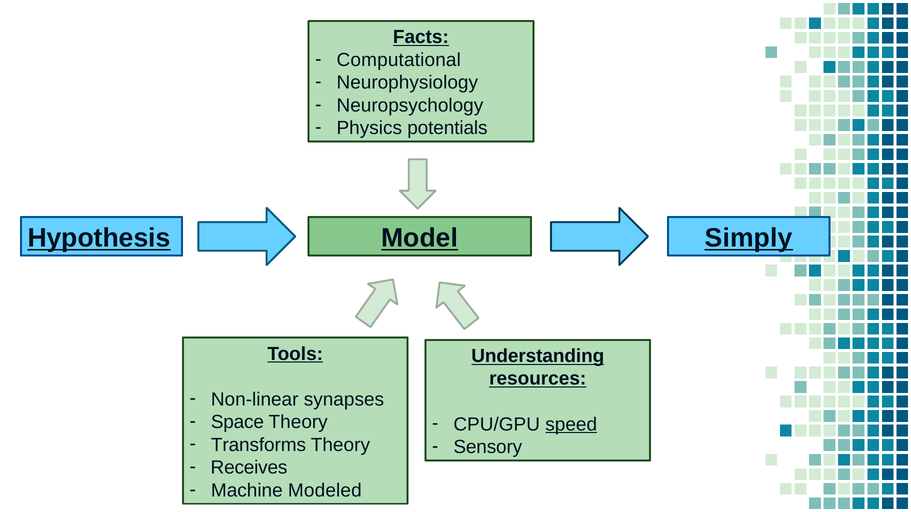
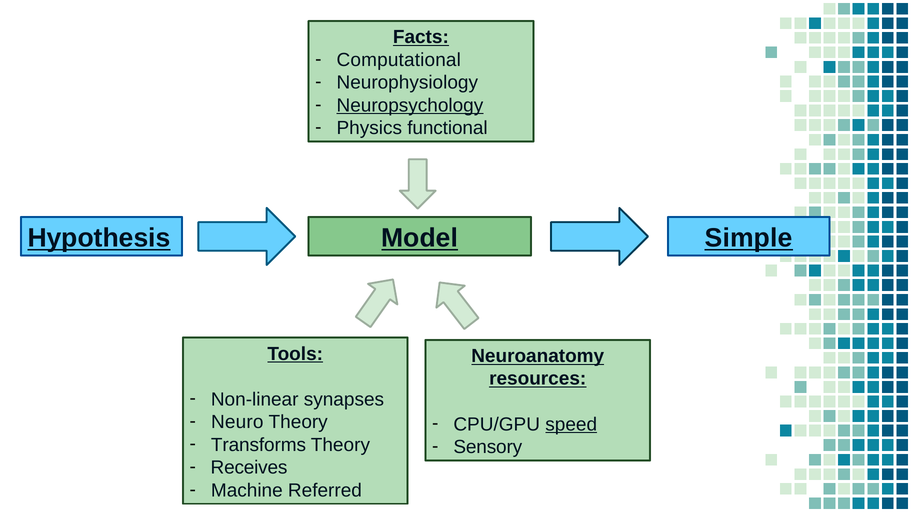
Neuropsychology underline: none -> present
potentials: potentials -> functional
Simply: Simply -> Simple
Understanding: Understanding -> Neuroanatomy
Space: Space -> Neuro
Modeled: Modeled -> Referred
